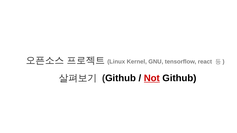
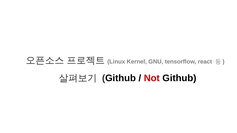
Not underline: present -> none
